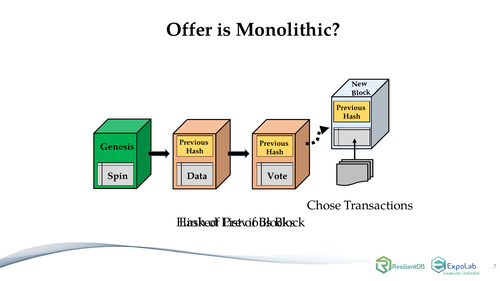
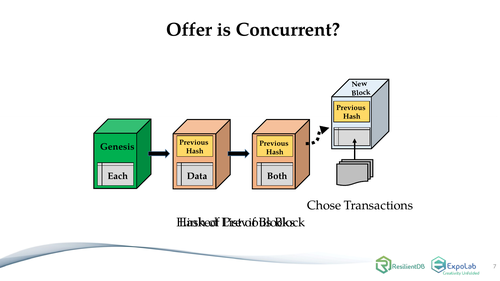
Monolithic: Monolithic -> Concurrent
Spin: Spin -> Each
Vote: Vote -> Both
